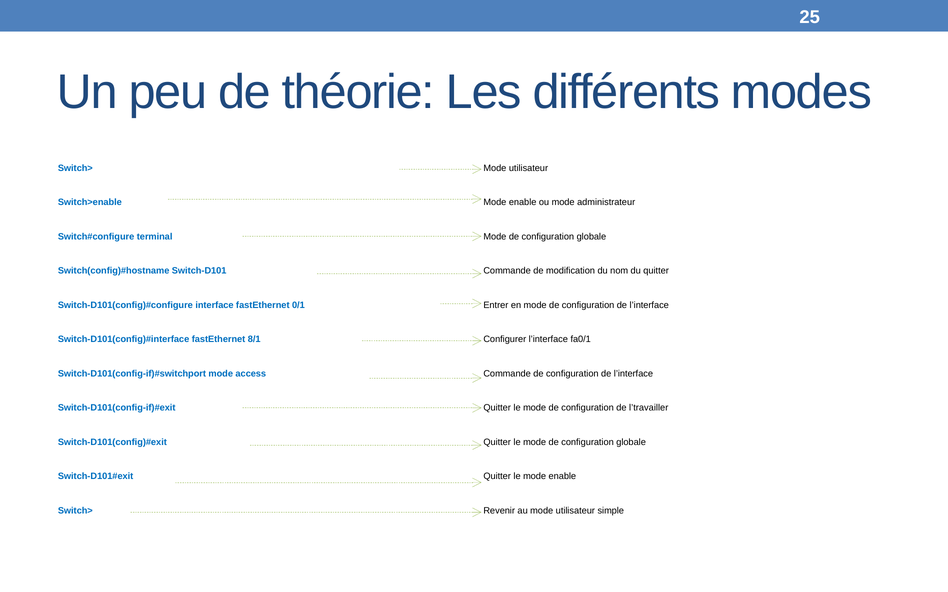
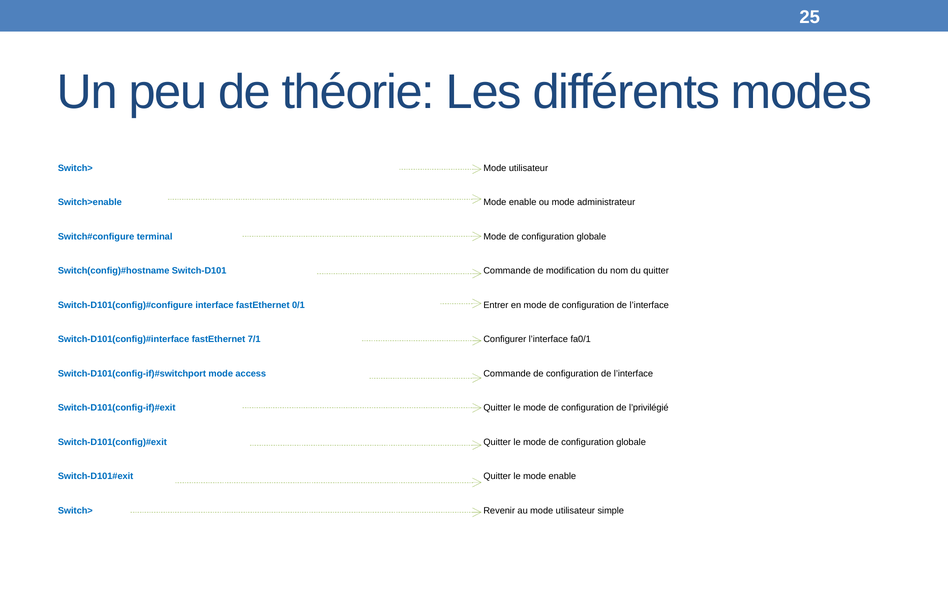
8/1: 8/1 -> 7/1
l’travailler: l’travailler -> l’privilégié
